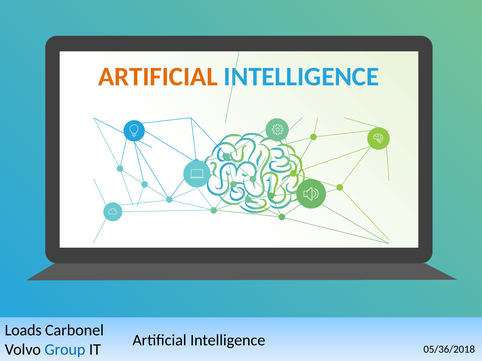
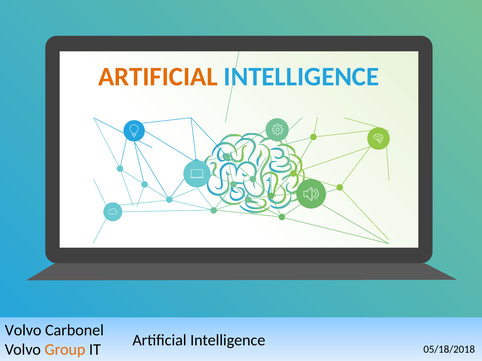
Loads at (23, 331): Loads -> Volvo
Group colour: blue -> orange
05/36/2018: 05/36/2018 -> 05/18/2018
